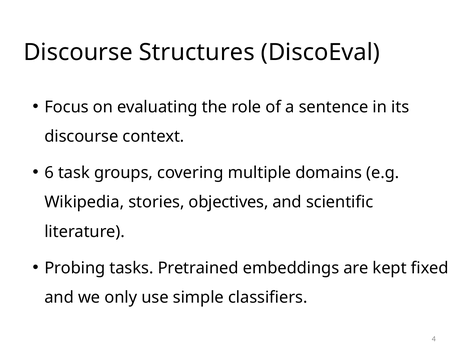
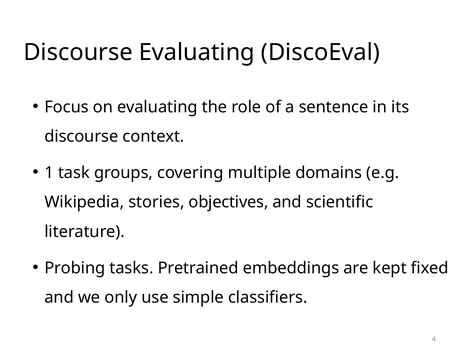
Discourse Structures: Structures -> Evaluating
6: 6 -> 1
